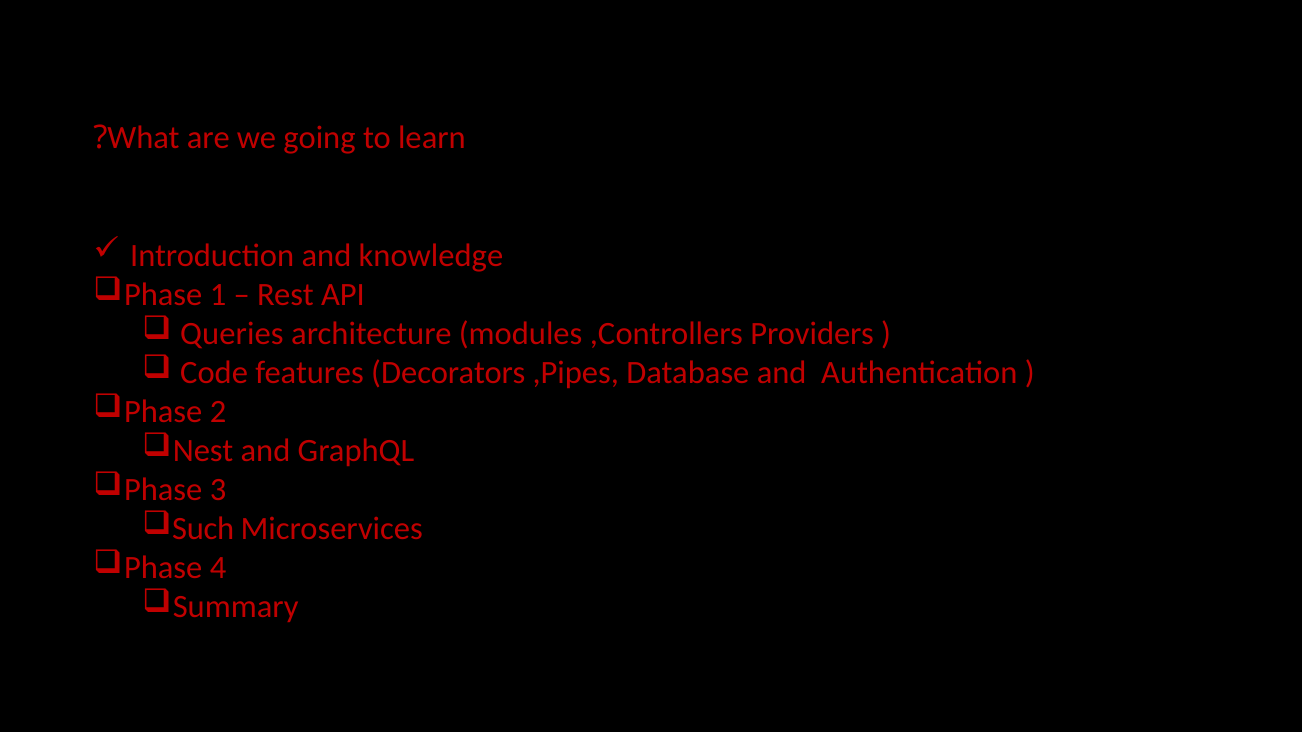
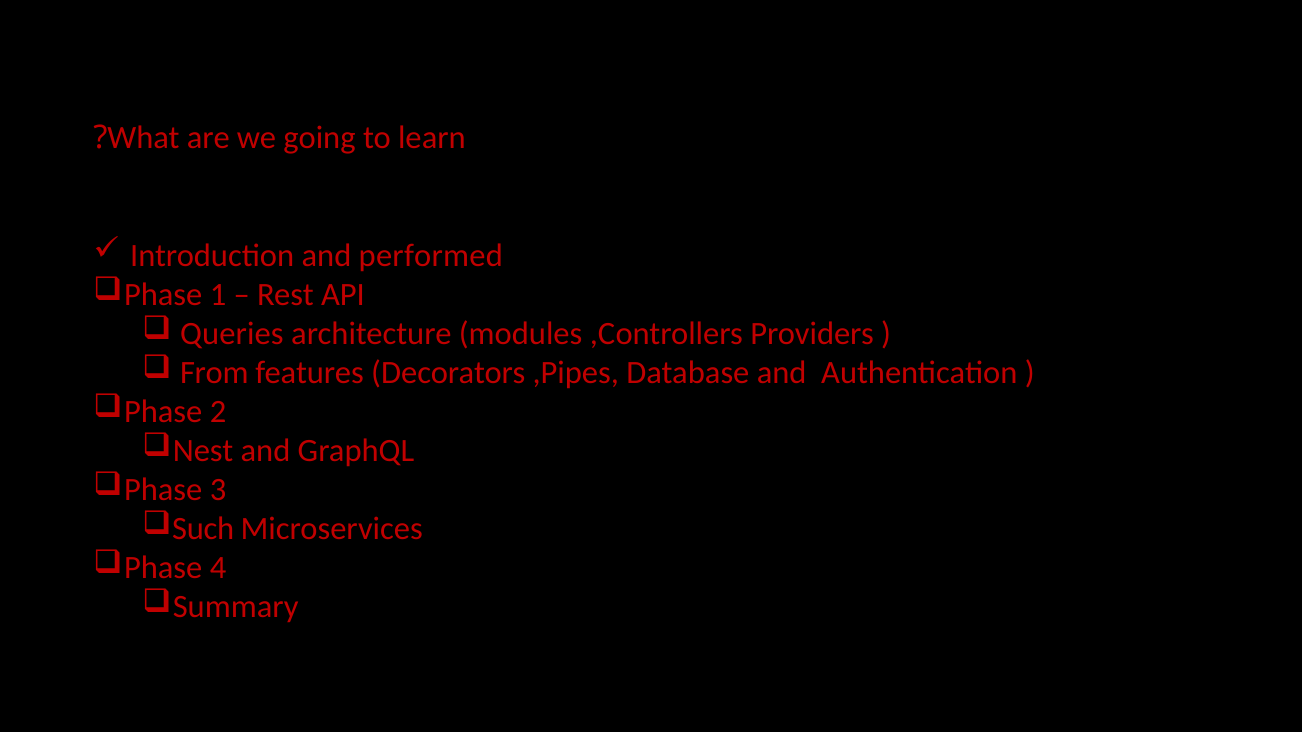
knowledge: knowledge -> performed
Code: Code -> From
